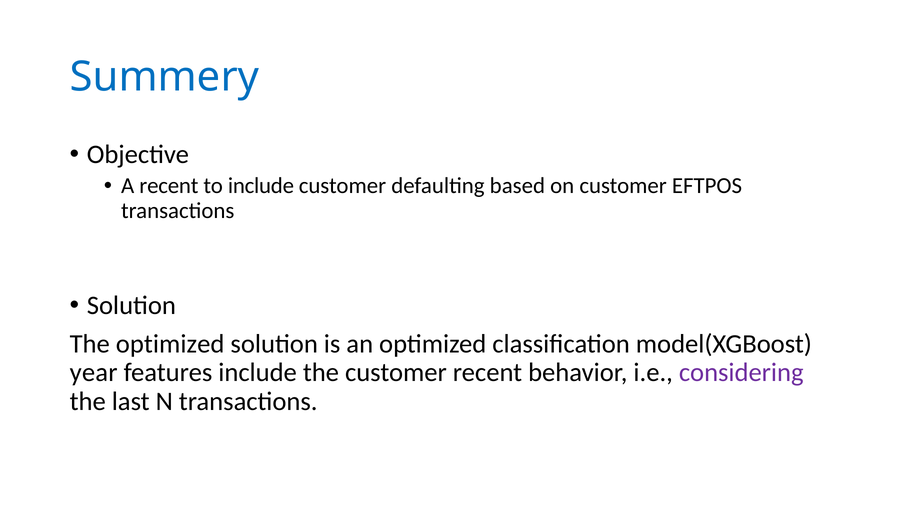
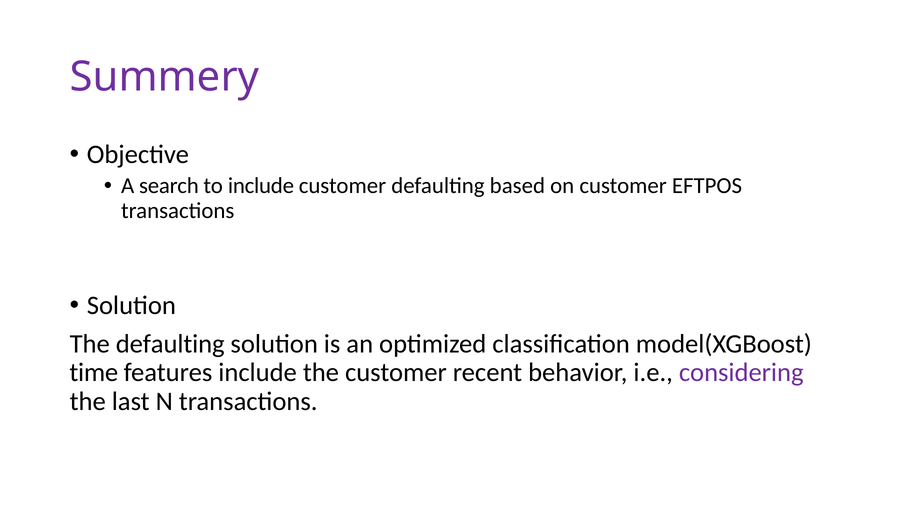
Summery colour: blue -> purple
A recent: recent -> search
The optimized: optimized -> defaulting
year: year -> time
